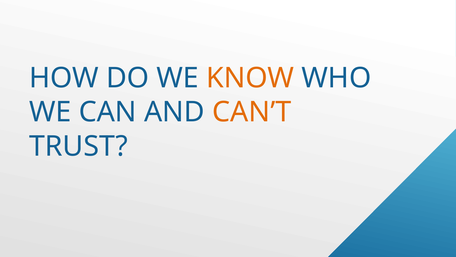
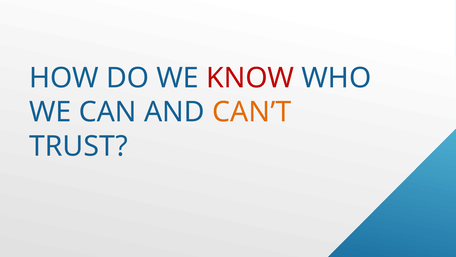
KNOW colour: orange -> red
